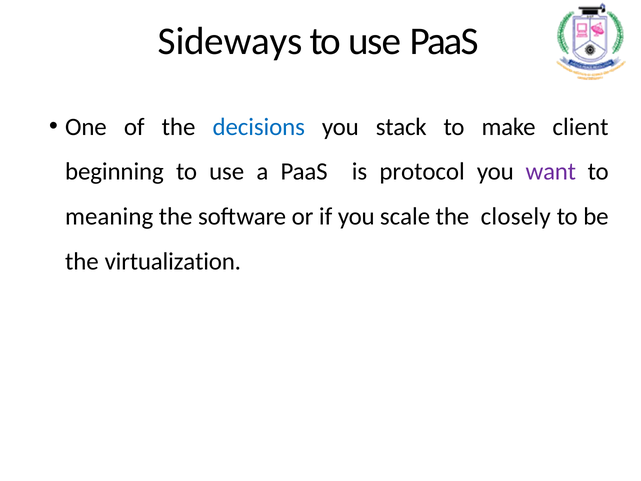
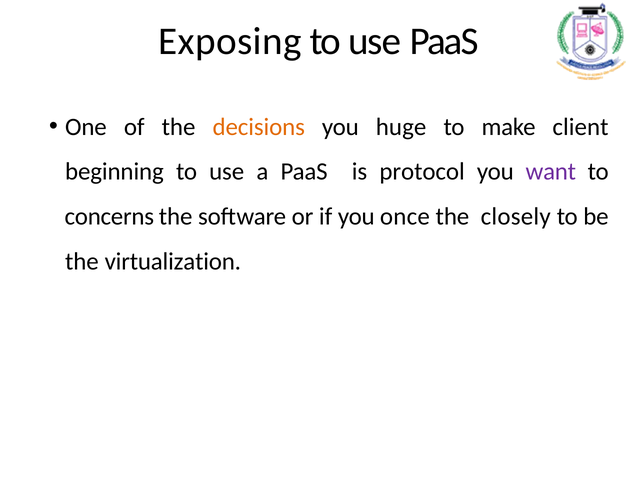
Sideways: Sideways -> Exposing
decisions colour: blue -> orange
stack: stack -> huge
meaning: meaning -> concerns
scale: scale -> once
